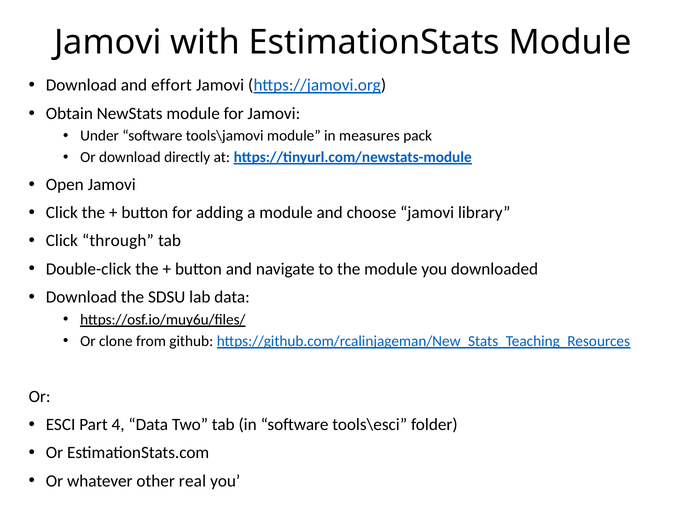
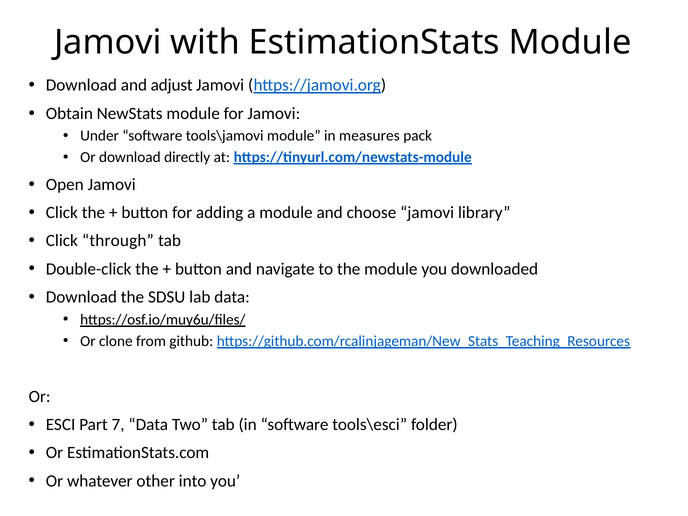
effort: effort -> adjust
4: 4 -> 7
real: real -> into
